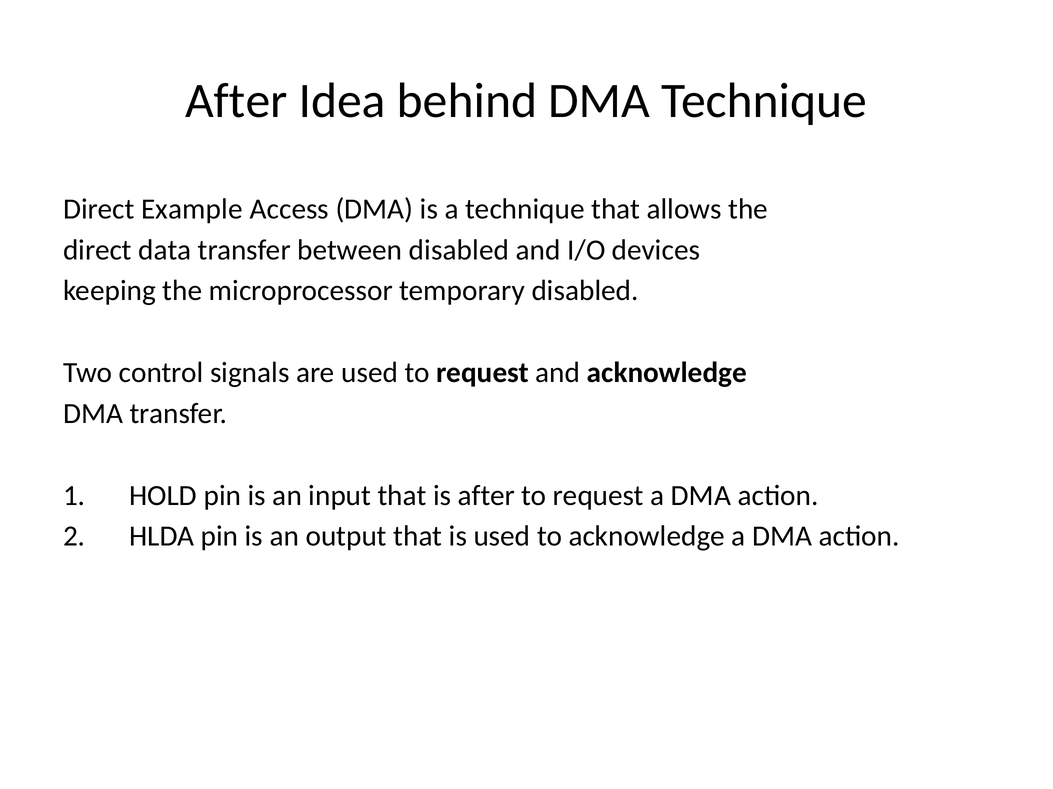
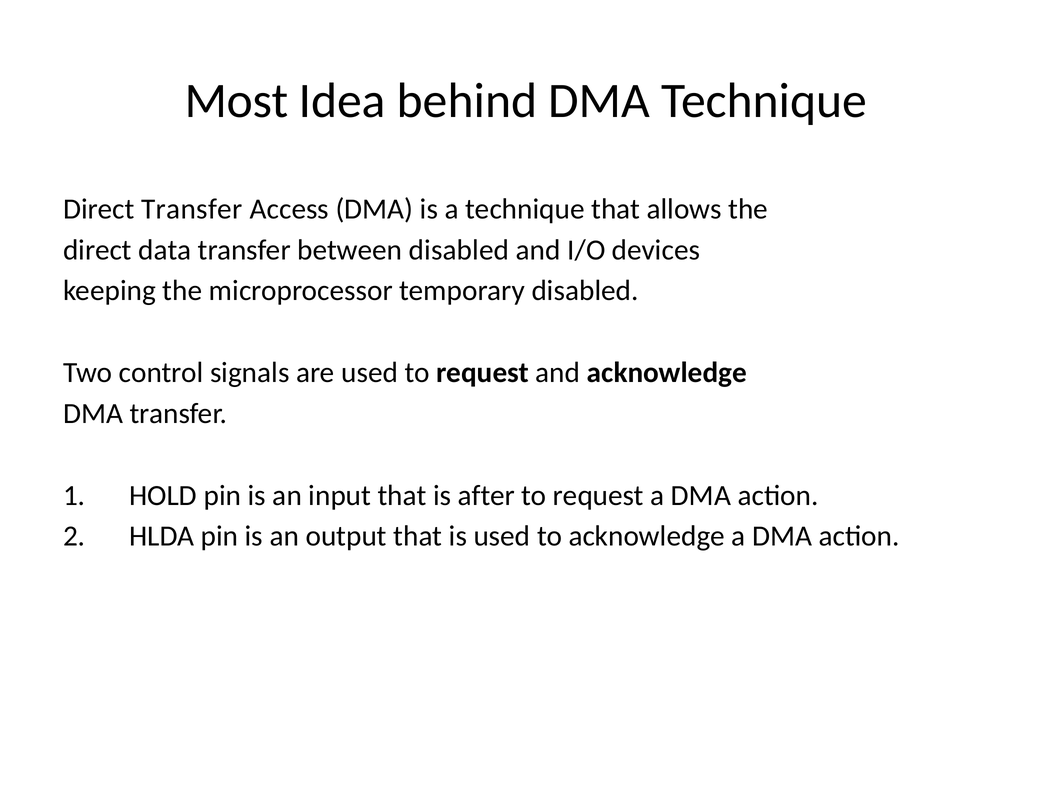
After at (236, 101): After -> Most
Direct Example: Example -> Transfer
